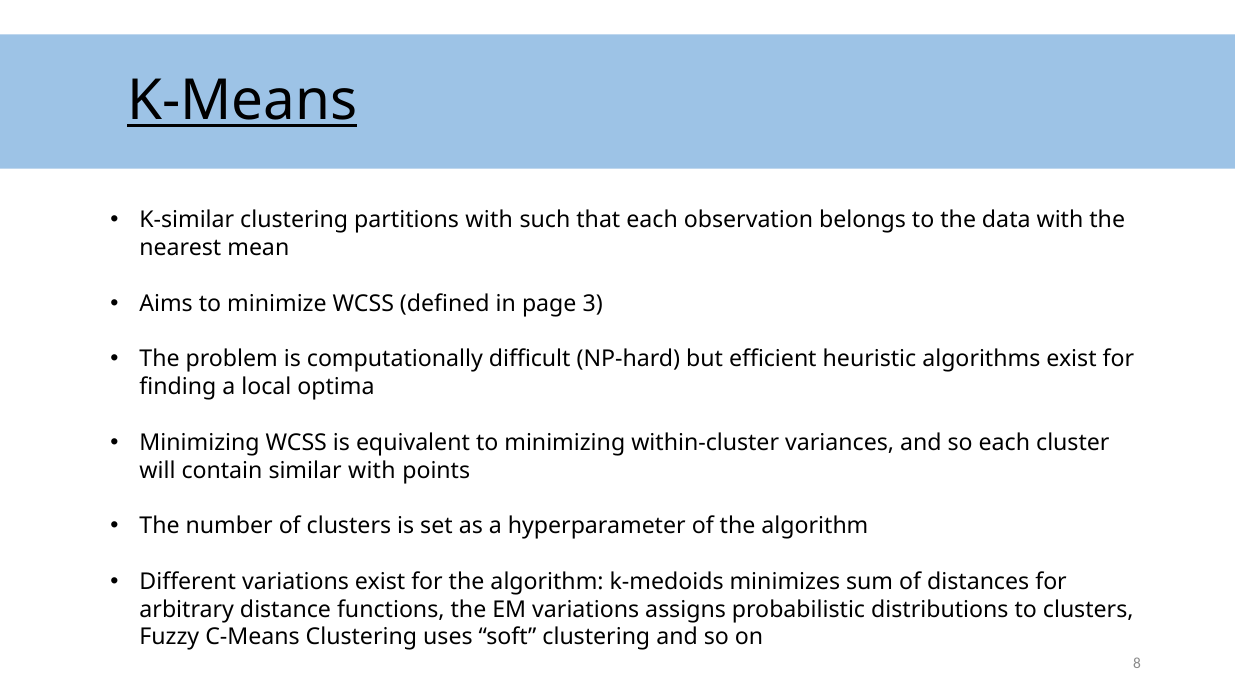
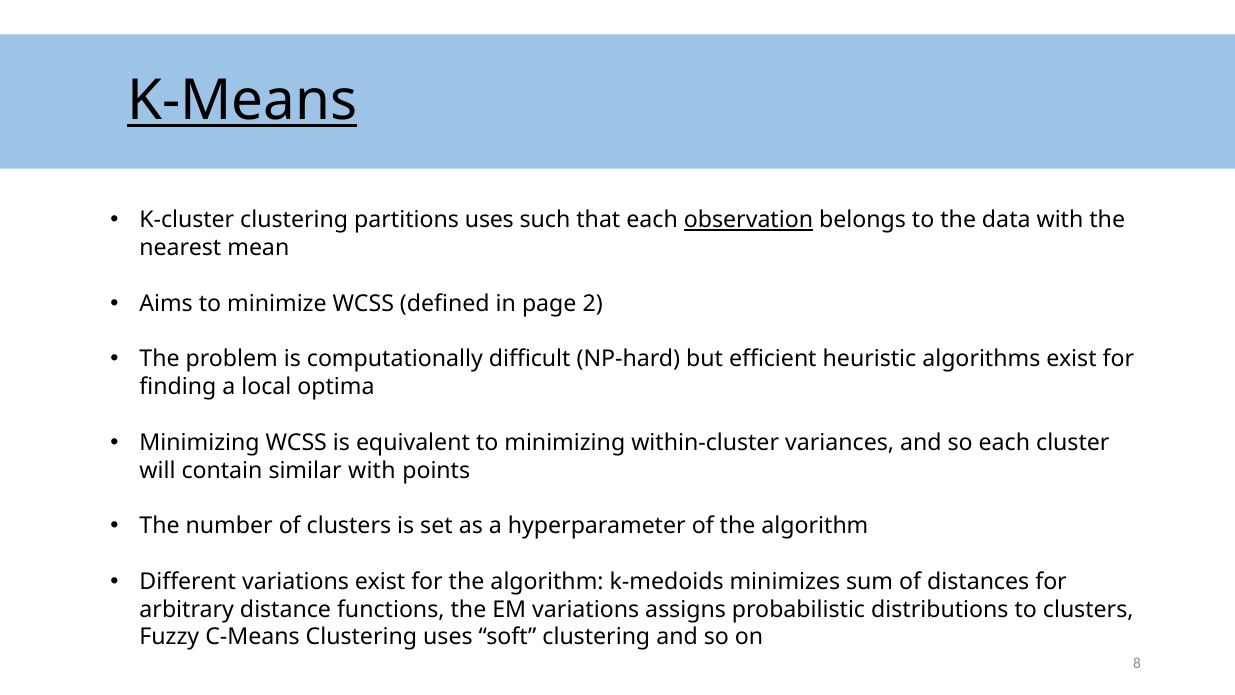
K-similar: K-similar -> K-cluster
partitions with: with -> uses
observation underline: none -> present
3: 3 -> 2
